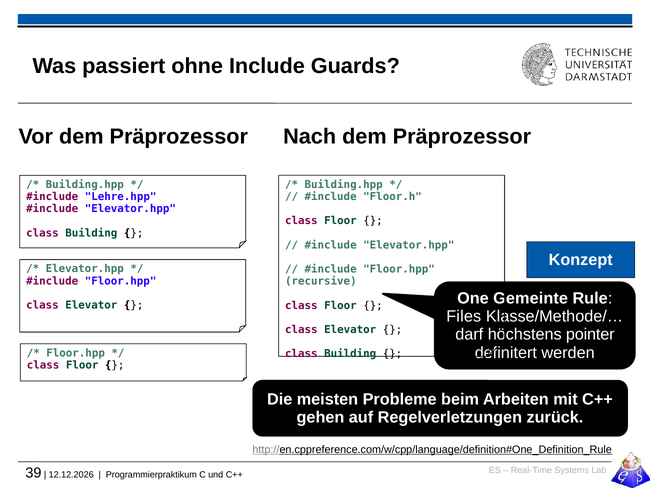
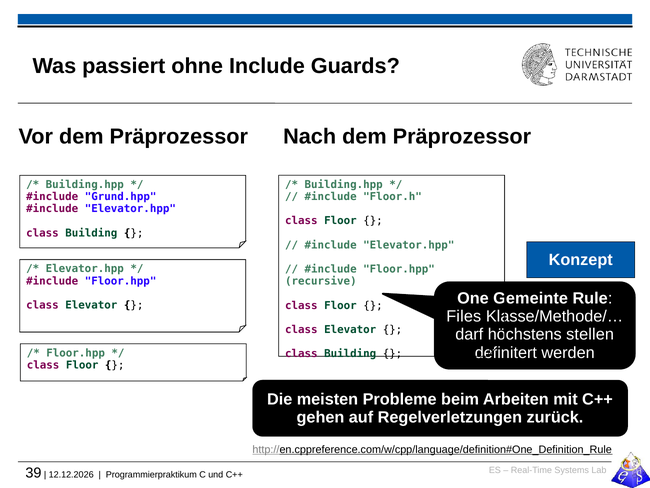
Lehre.hpp: Lehre.hpp -> Grund.hpp
pointer: pointer -> stellen
